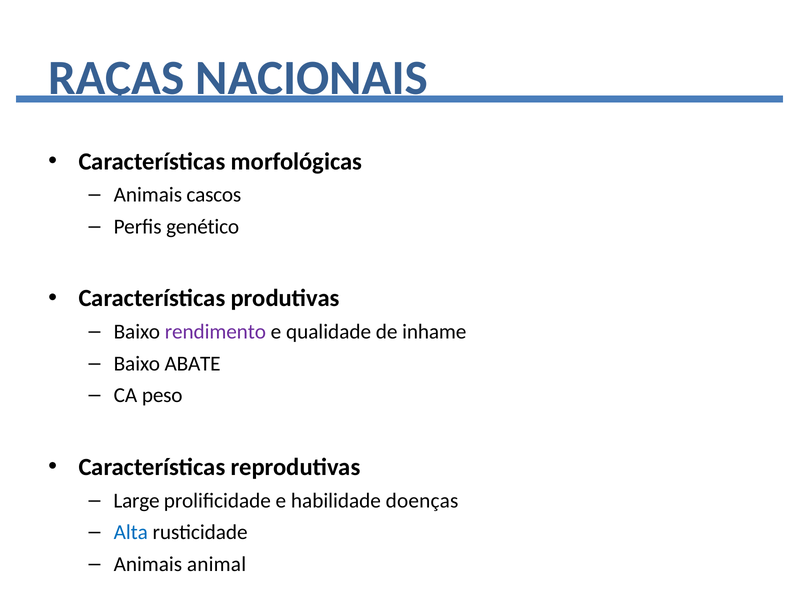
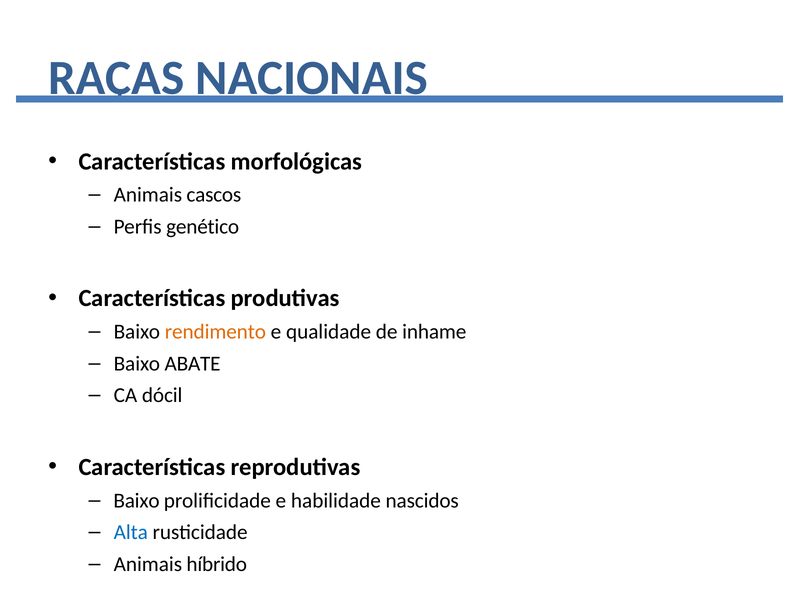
rendimento colour: purple -> orange
peso: peso -> dócil
Large at (137, 500): Large -> Baixo
doenças: doenças -> nascidos
animal: animal -> híbrido
